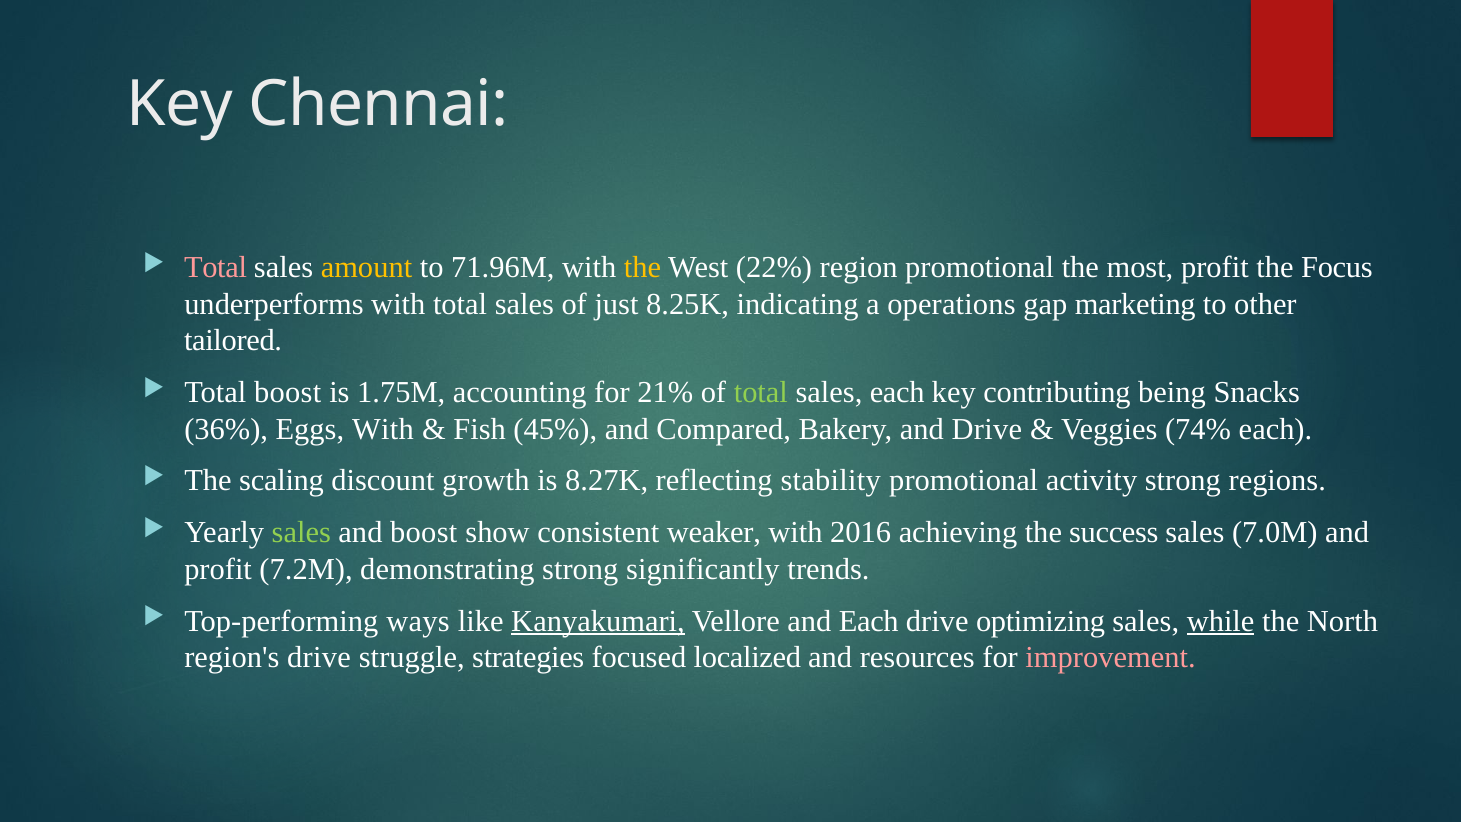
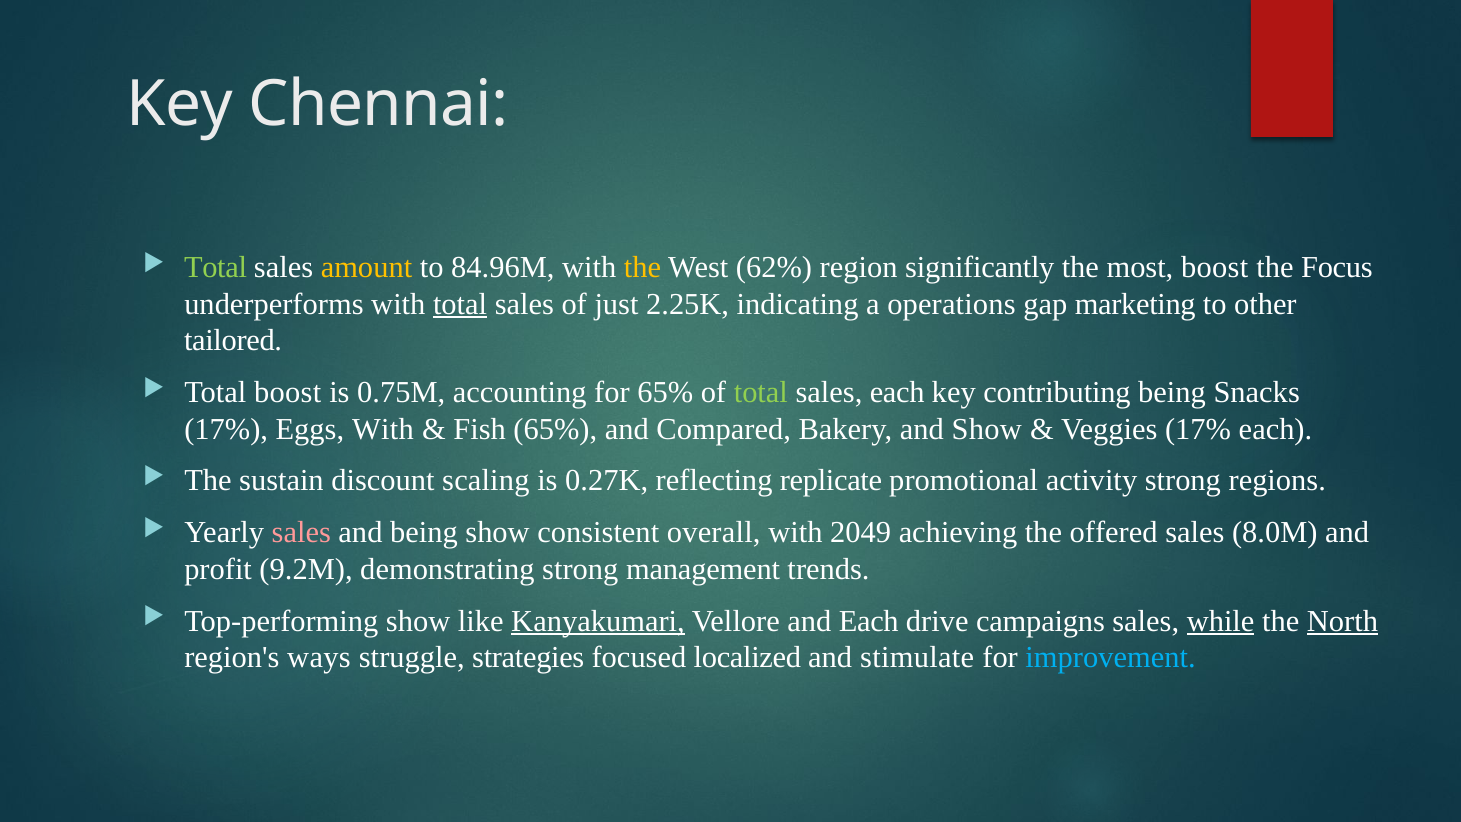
Total at (215, 267) colour: pink -> light green
71.96M: 71.96M -> 84.96M
22%: 22% -> 62%
region promotional: promotional -> significantly
most profit: profit -> boost
total at (460, 304) underline: none -> present
8.25K: 8.25K -> 2.25K
1.75M: 1.75M -> 0.75M
for 21%: 21% -> 65%
36% at (226, 429): 36% -> 17%
Fish 45%: 45% -> 65%
and Drive: Drive -> Show
Veggies 74%: 74% -> 17%
scaling: scaling -> sustain
growth: growth -> scaling
8.27K: 8.27K -> 0.27K
stability: stability -> replicate
sales at (301, 533) colour: light green -> pink
and boost: boost -> being
weaker: weaker -> overall
2016: 2016 -> 2049
success: success -> offered
7.0M: 7.0M -> 8.0M
7.2M: 7.2M -> 9.2M
significantly: significantly -> management
Top-performing ways: ways -> show
optimizing: optimizing -> campaigns
North underline: none -> present
region's drive: drive -> ways
resources: resources -> stimulate
improvement colour: pink -> light blue
